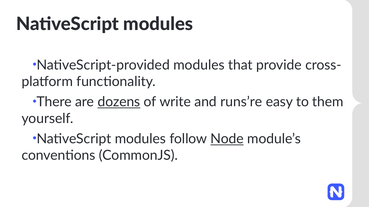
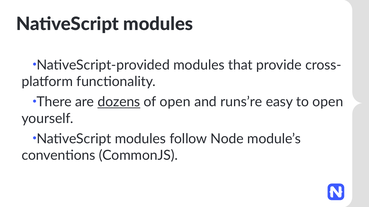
of write: write -> open
to them: them -> open
Node underline: present -> none
